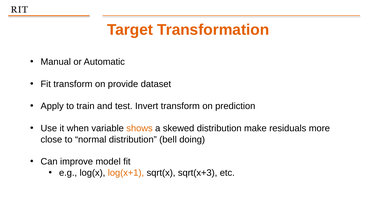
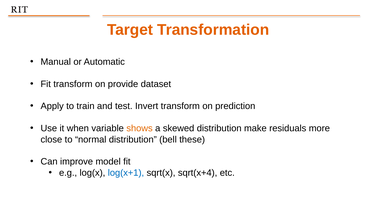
doing: doing -> these
log(x+1 colour: orange -> blue
sqrt(x+3: sqrt(x+3 -> sqrt(x+4
